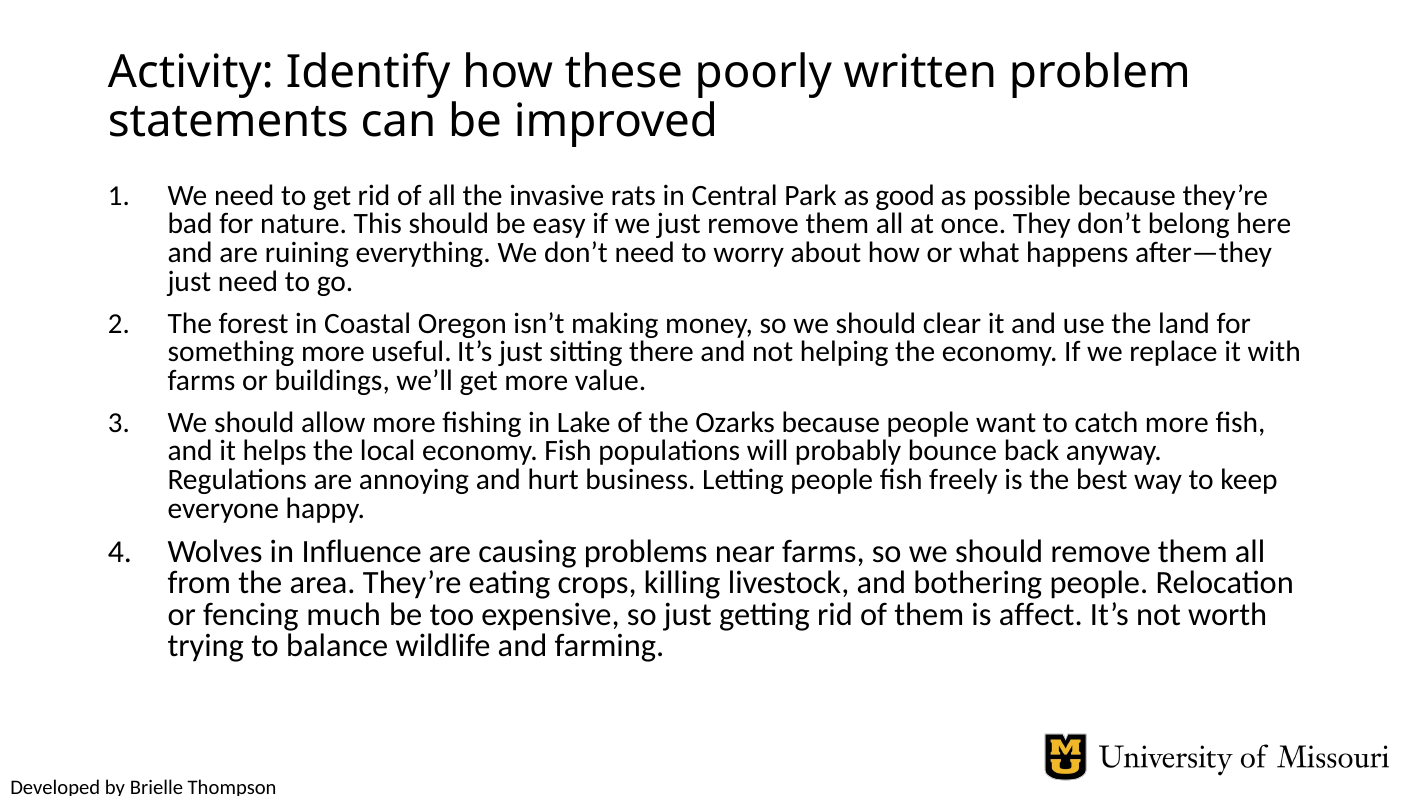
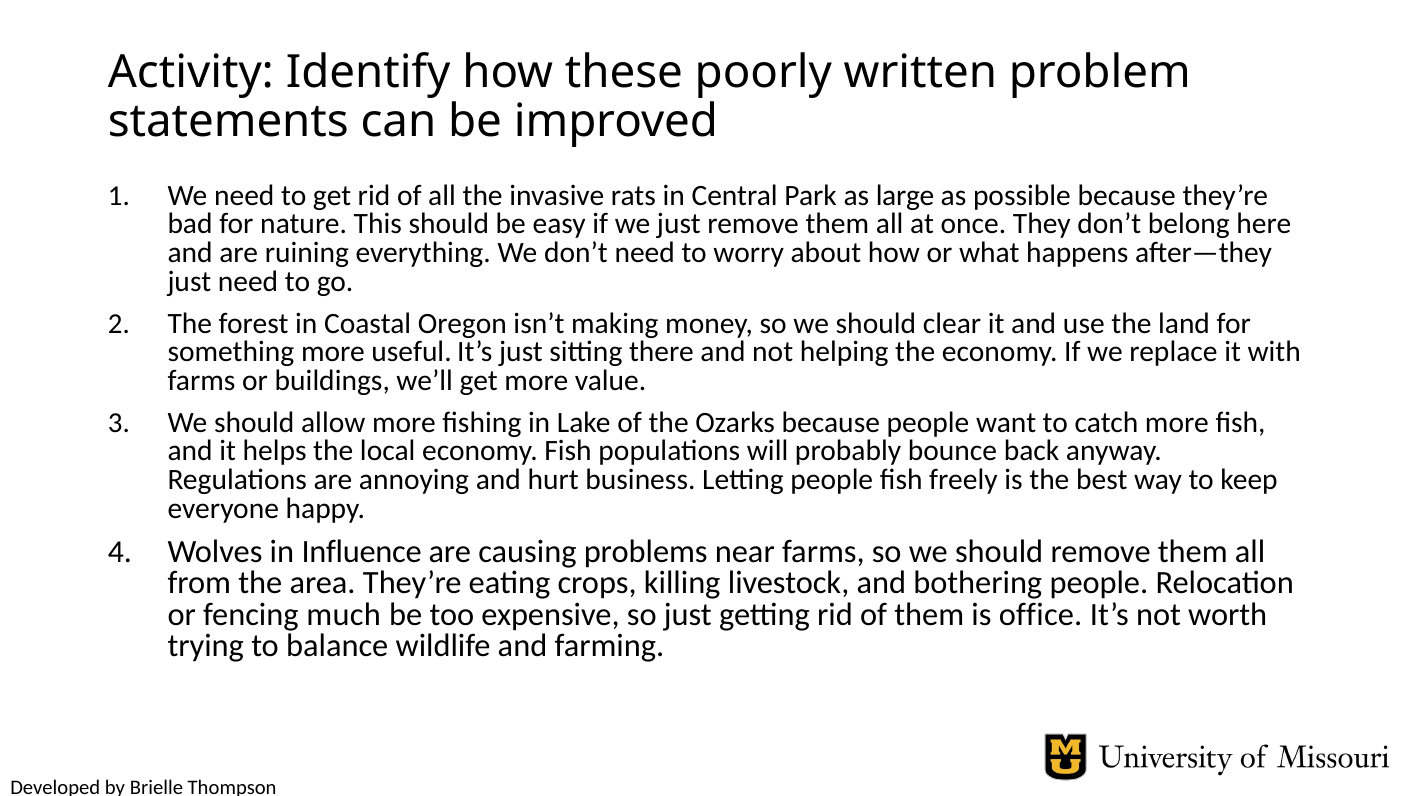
good: good -> large
affect: affect -> office
